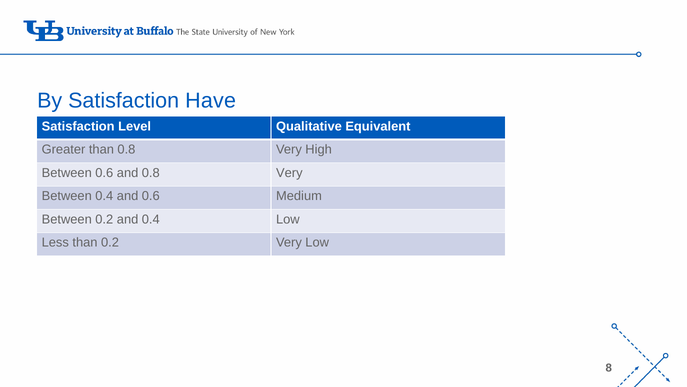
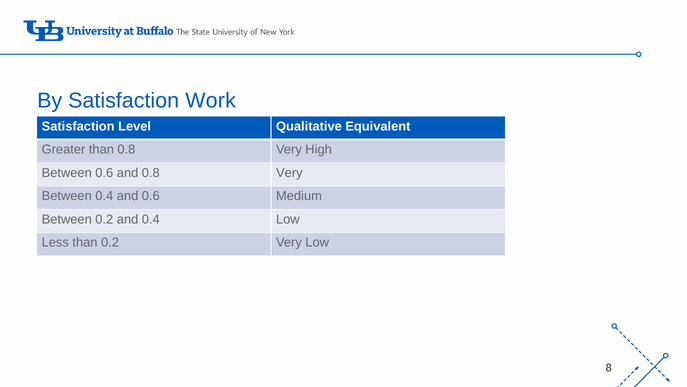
Have: Have -> Work
